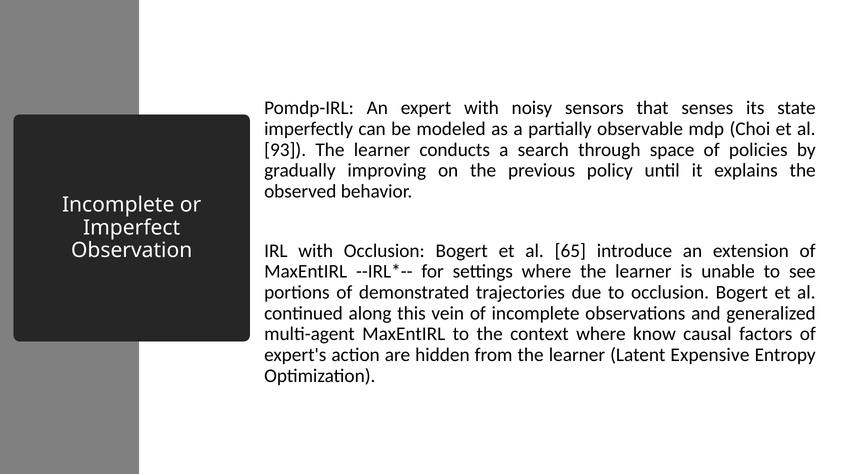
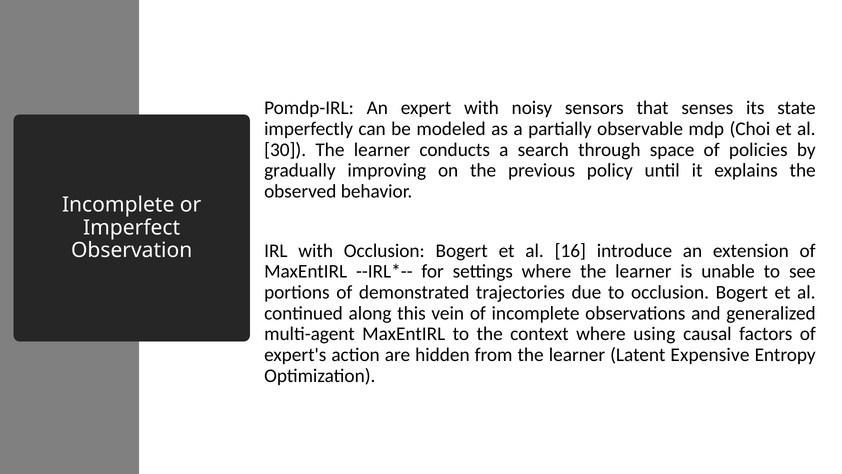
93: 93 -> 30
65: 65 -> 16
know: know -> using
